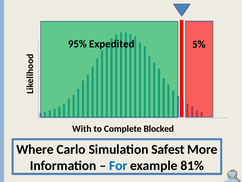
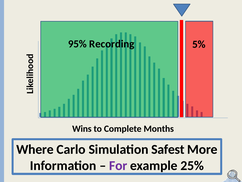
Expedited: Expedited -> Recording
With: With -> Wins
Blocked: Blocked -> Months
For colour: blue -> purple
81%: 81% -> 25%
